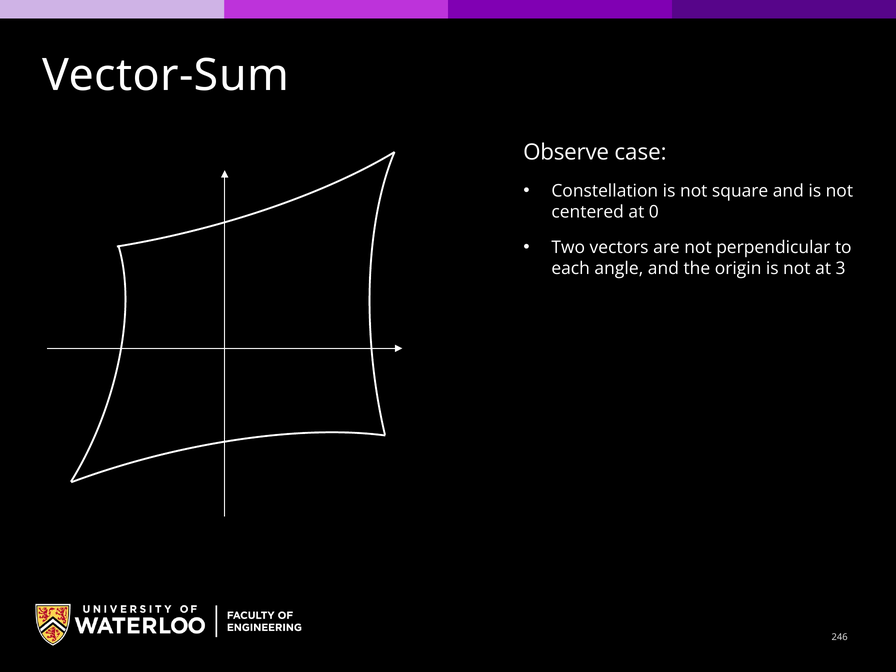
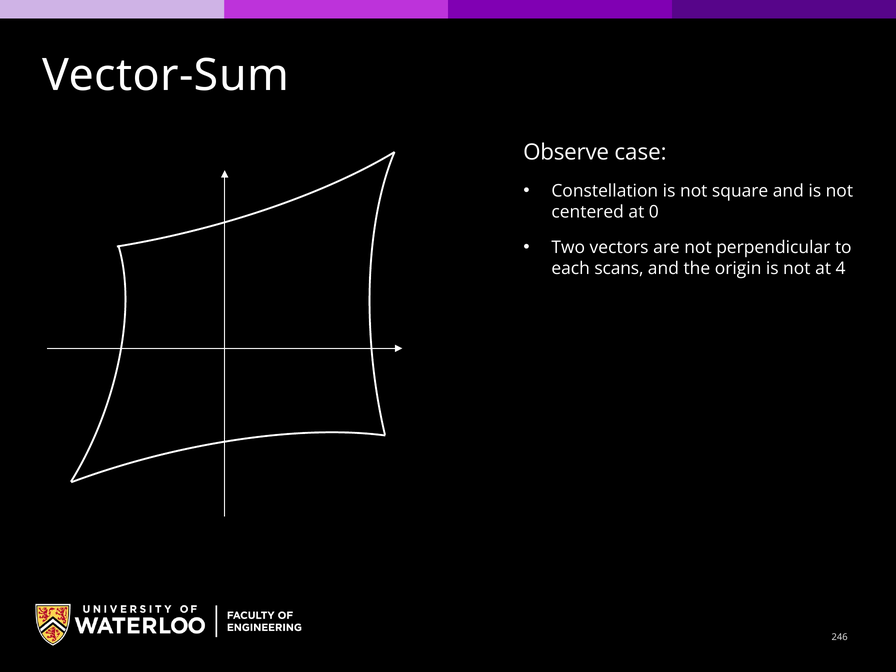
angle: angle -> scans
3: 3 -> 4
